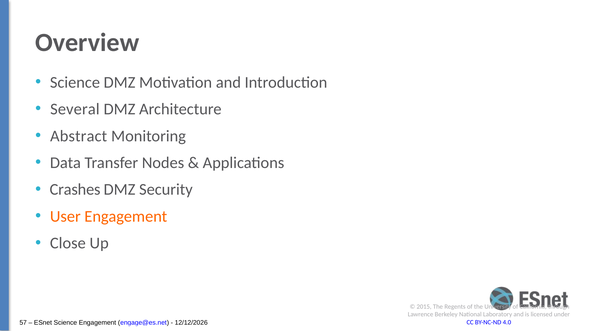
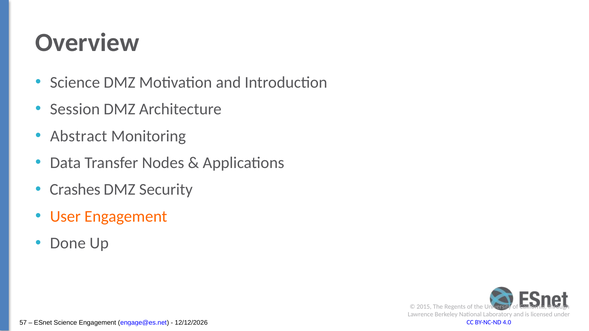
Several: Several -> Session
Close: Close -> Done
